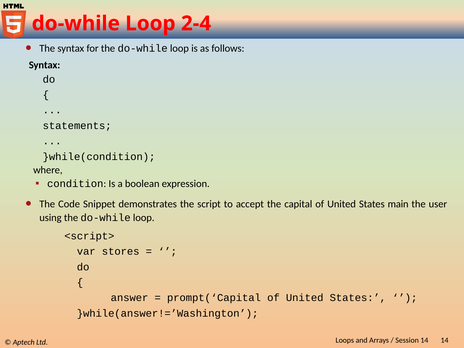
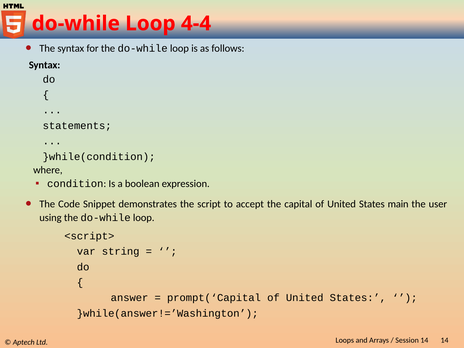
2-4: 2-4 -> 4-4
stores: stores -> string
